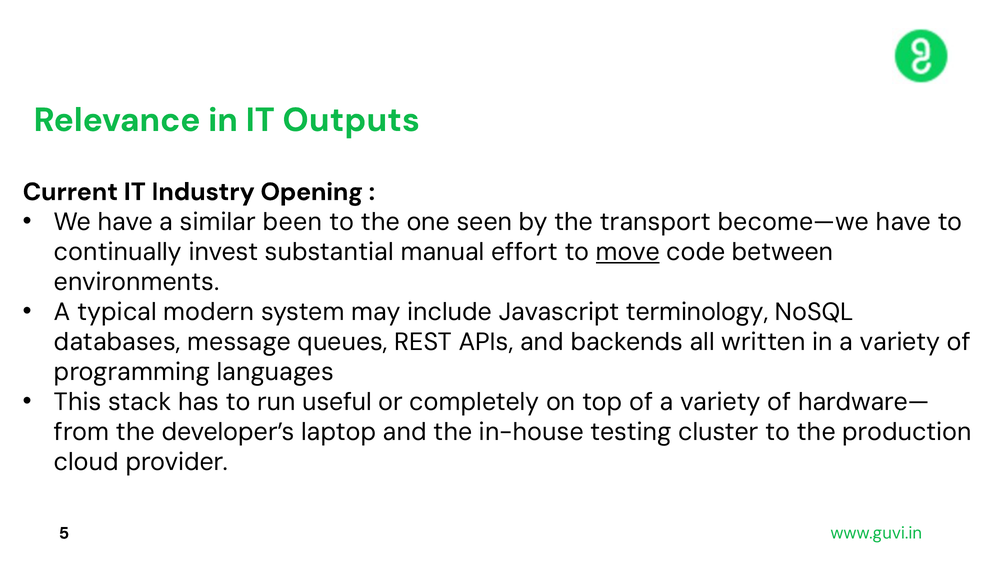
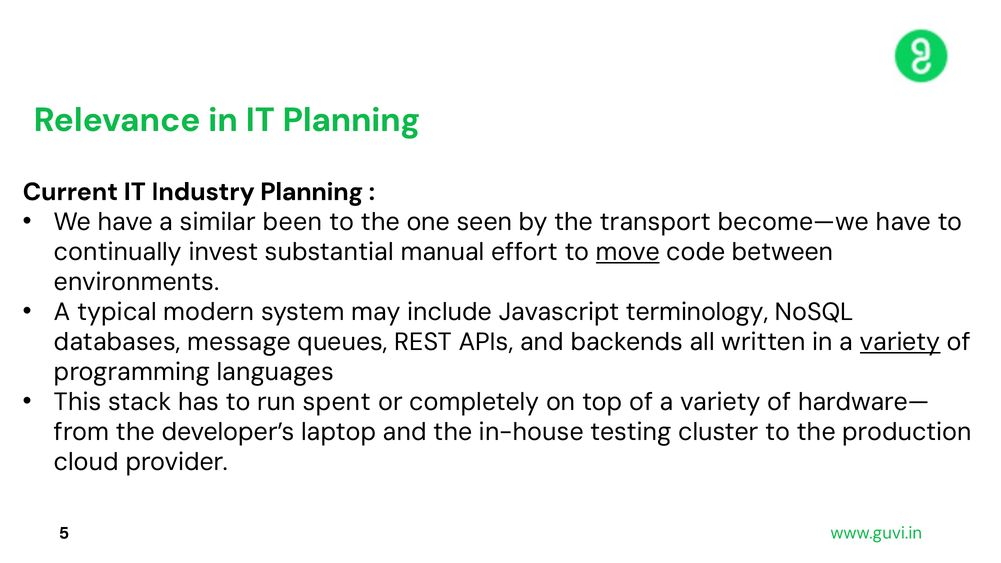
IT Outputs: Outputs -> Planning
Industry Opening: Opening -> Planning
variety at (900, 342) underline: none -> present
useful: useful -> spent
